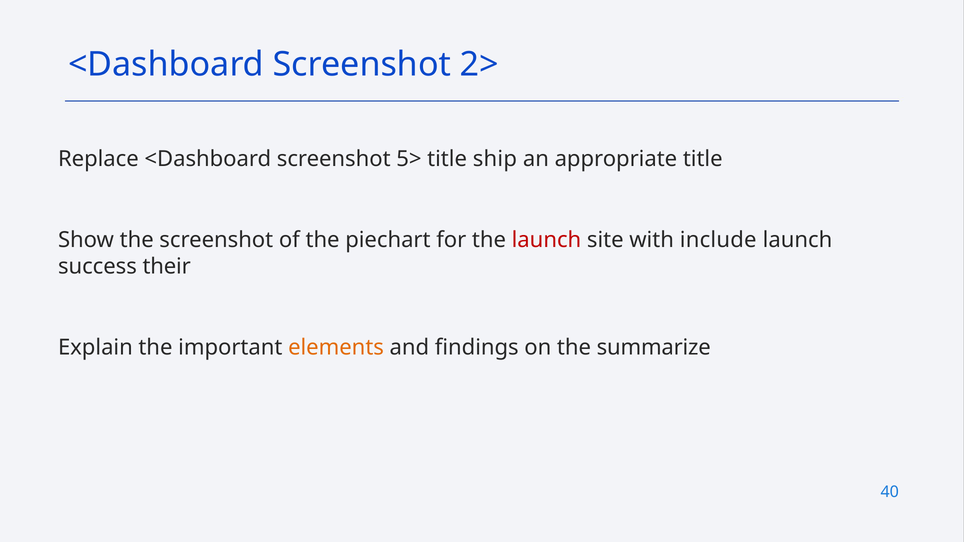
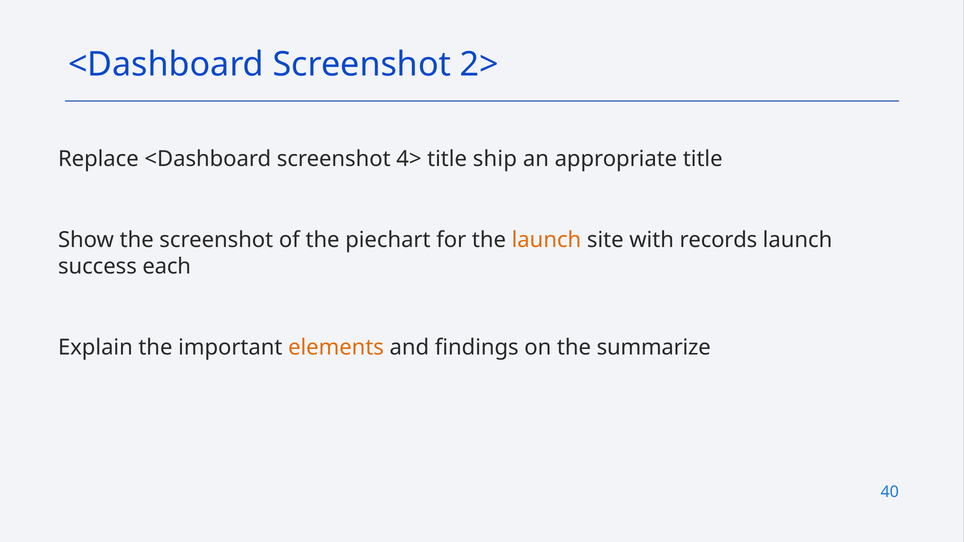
5>: 5> -> 4>
launch at (546, 240) colour: red -> orange
include: include -> records
their: their -> each
